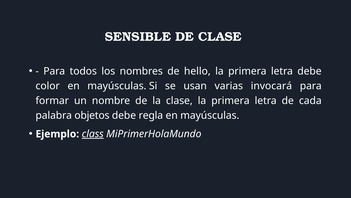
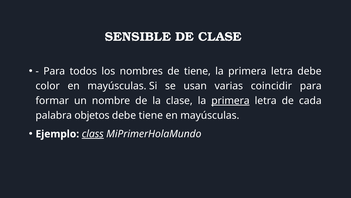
de hello: hello -> tiene
invocará: invocará -> coincidir
primera at (230, 100) underline: none -> present
debe regla: regla -> tiene
